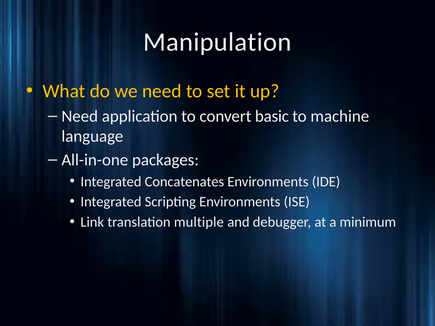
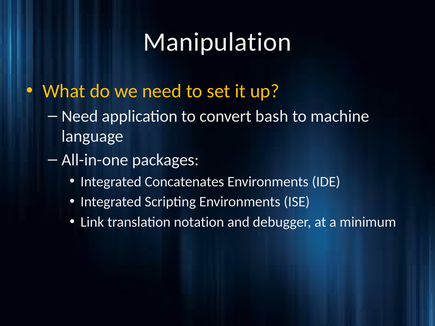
basic: basic -> bash
multiple: multiple -> notation
